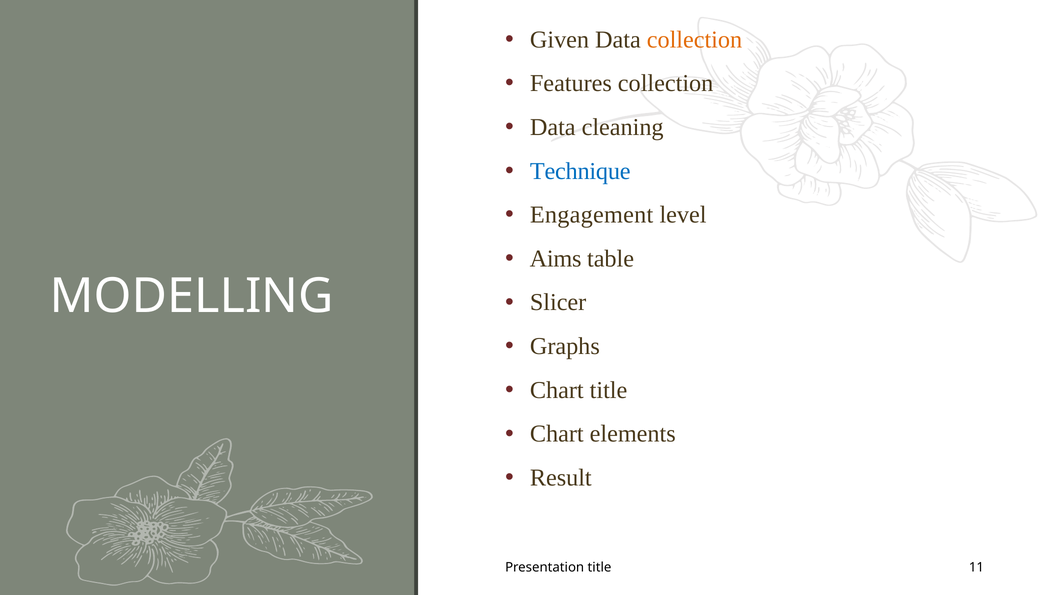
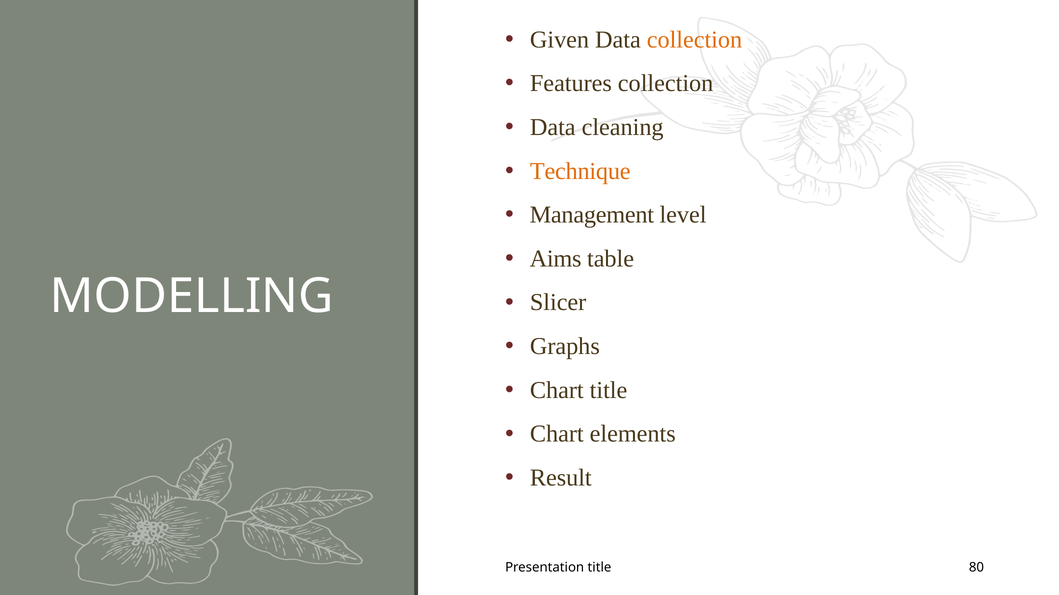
Technique colour: blue -> orange
Engagement: Engagement -> Management
11: 11 -> 80
